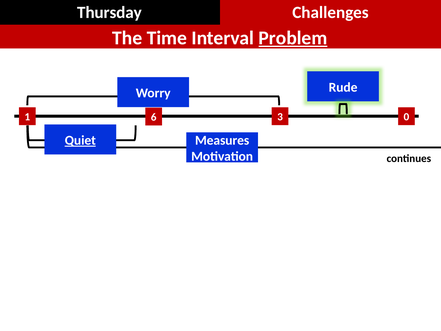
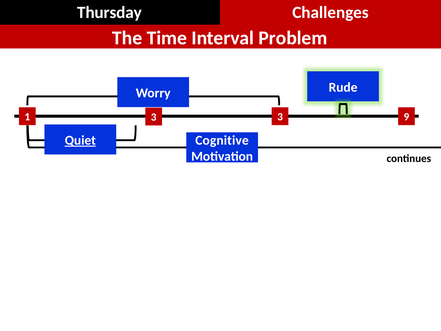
Problem underline: present -> none
1 6: 6 -> 3
0: 0 -> 9
Measures: Measures -> Cognitive
